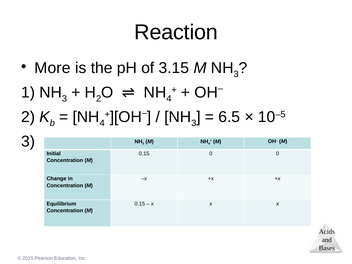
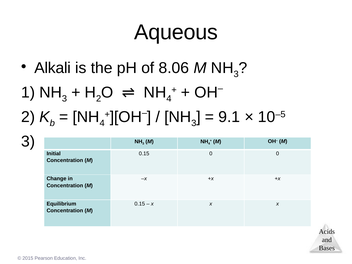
Reaction: Reaction -> Aqueous
More: More -> Alkali
3.15: 3.15 -> 8.06
6.5: 6.5 -> 9.1
